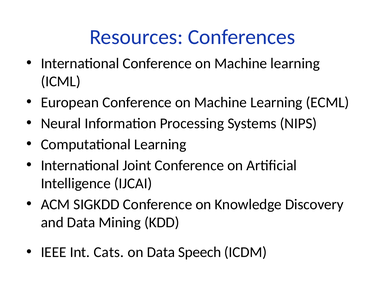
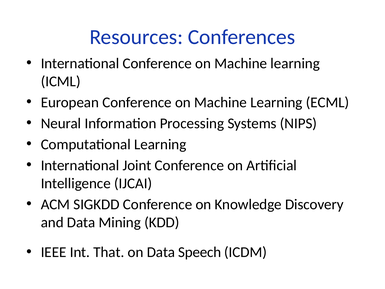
Cats: Cats -> That
